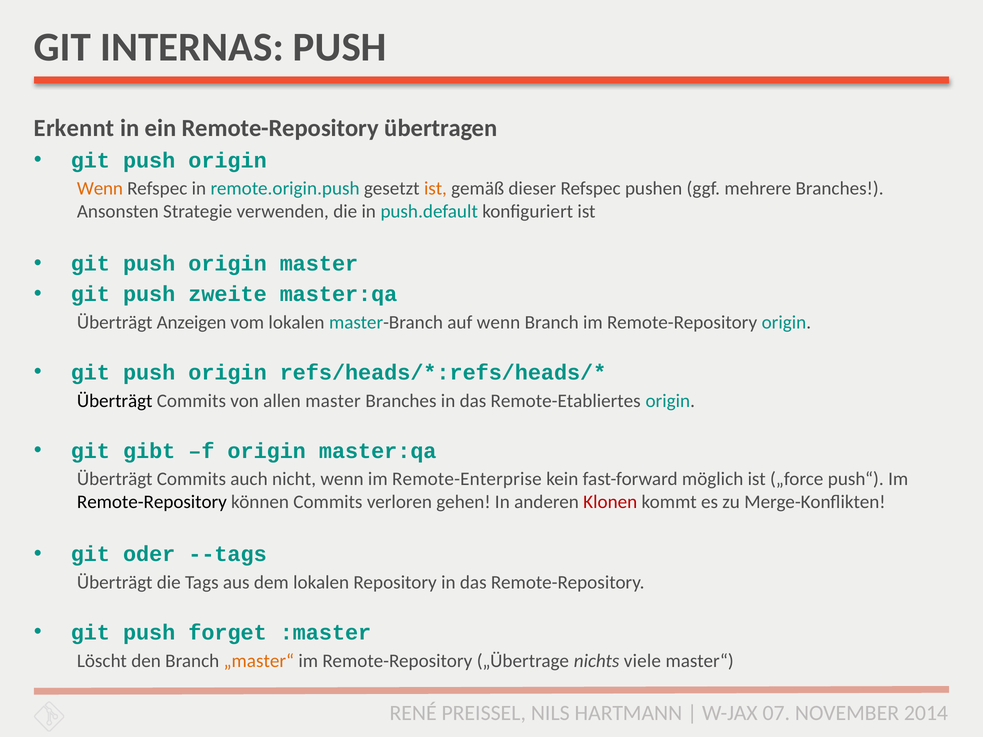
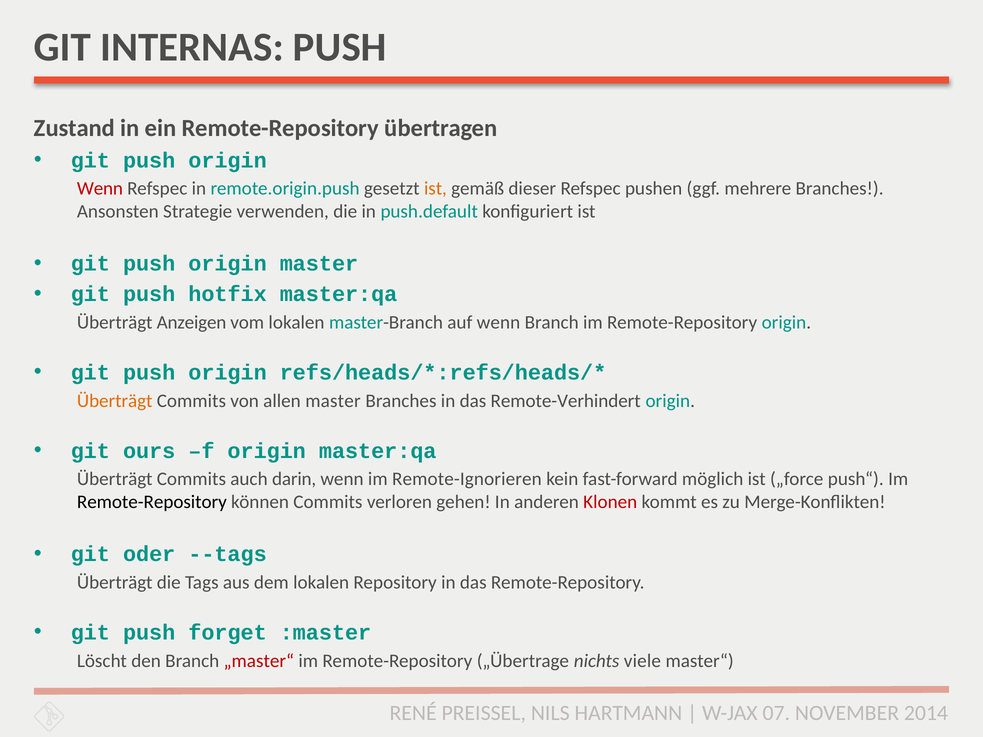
Erkennt: Erkennt -> Zustand
Wenn at (100, 189) colour: orange -> red
zweite: zweite -> hotfix
Überträgt at (115, 401) colour: black -> orange
Remote-Etabliertes: Remote-Etabliertes -> Remote-Verhindert
gibt: gibt -> ours
nicht: nicht -> darin
Remote-Enterprise: Remote-Enterprise -> Remote-Ignorieren
„master“ colour: orange -> red
